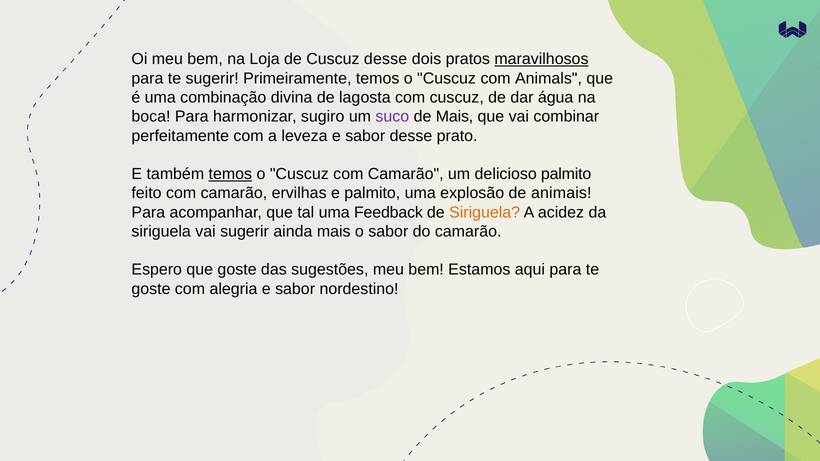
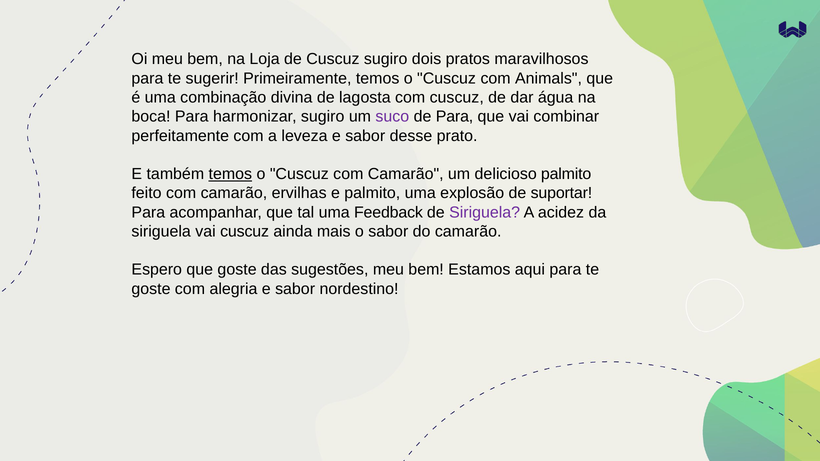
Cuscuz desse: desse -> sugiro
maravilhosos underline: present -> none
de Mais: Mais -> Para
animais: animais -> suportar
Siriguela at (485, 212) colour: orange -> purple
vai sugerir: sugerir -> cuscuz
